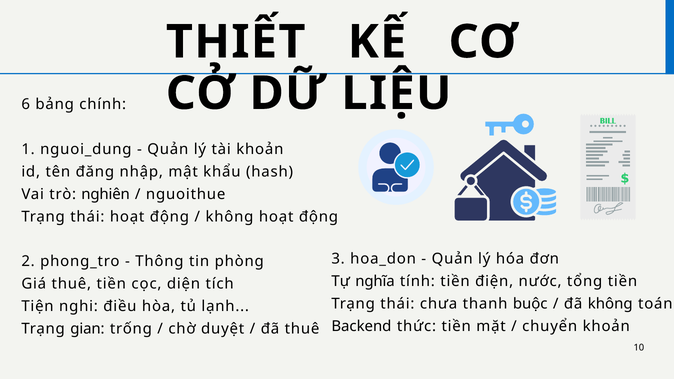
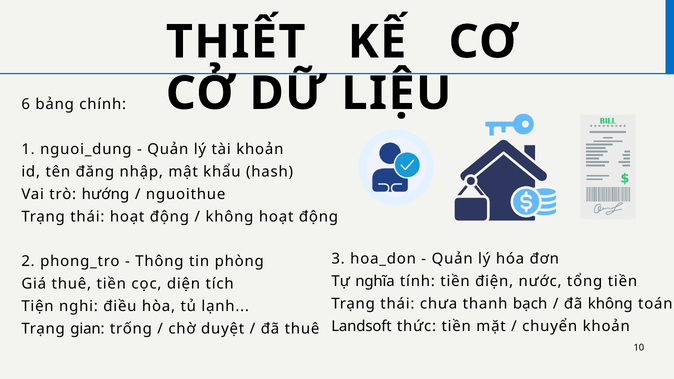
nghiên: nghiên -> hướng
buộc: buộc -> bạch
Backend: Backend -> Landsoft
